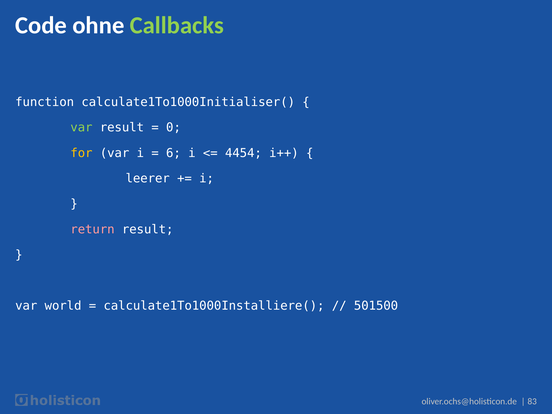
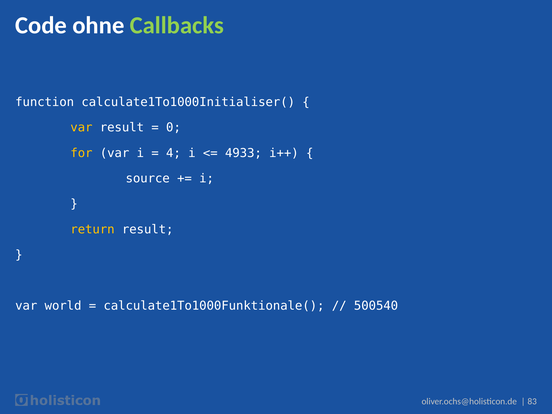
var at (81, 128) colour: light green -> yellow
6: 6 -> 4
4454: 4454 -> 4933
leerer: leerer -> source
return colour: pink -> yellow
calculate1To1000Installiere(: calculate1To1000Installiere( -> calculate1To1000Funktionale(
501500: 501500 -> 500540
